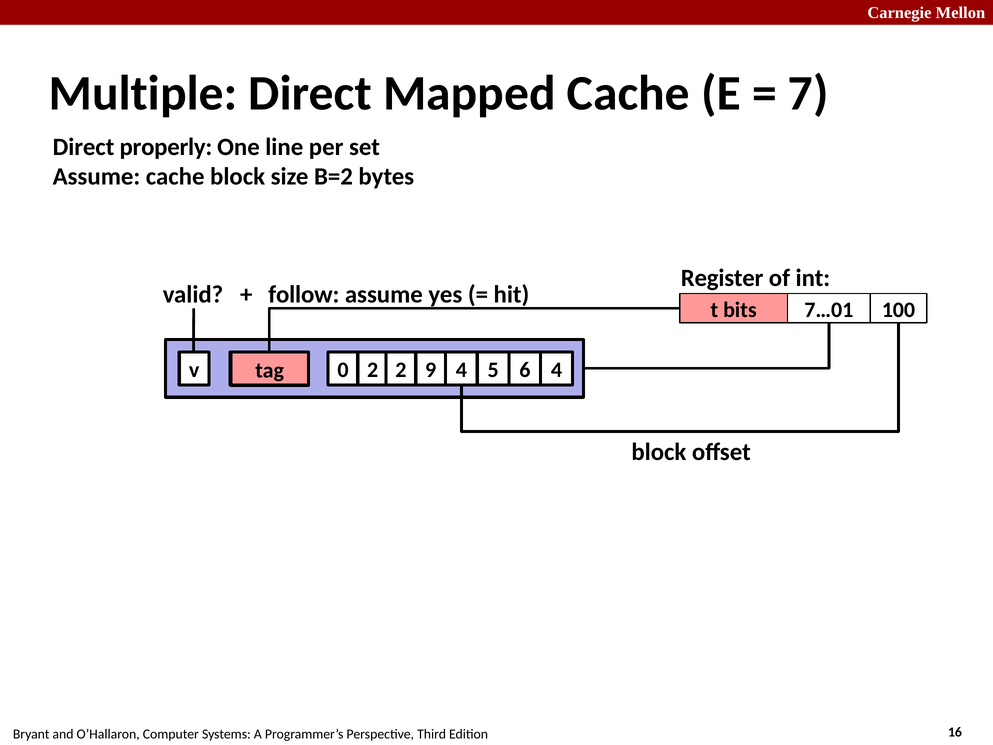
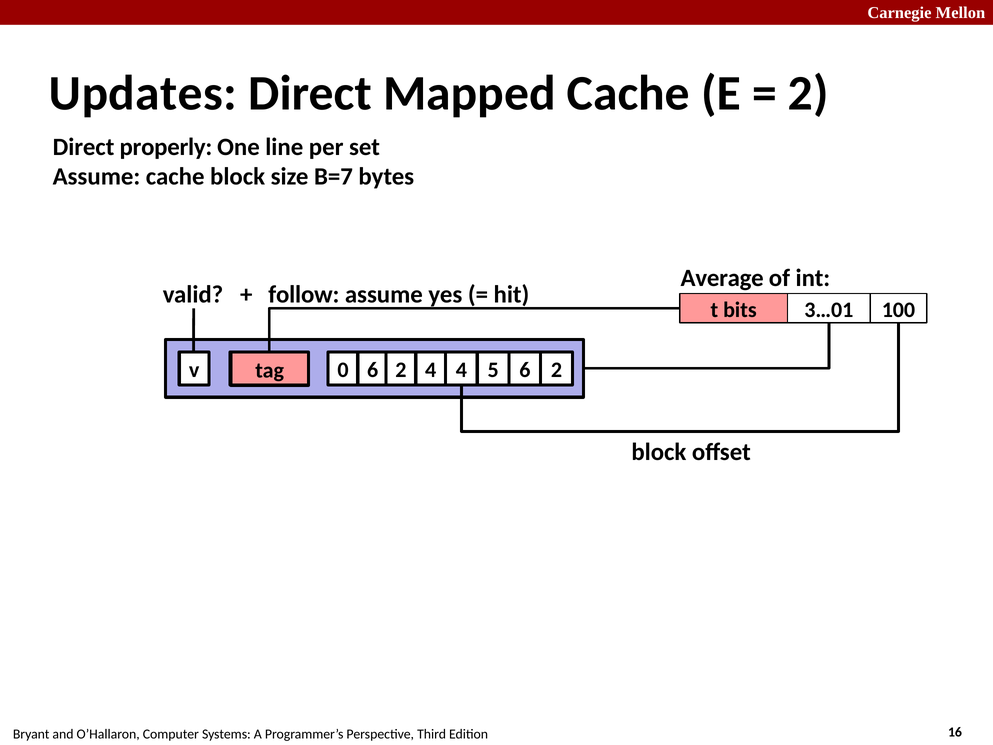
Multiple: Multiple -> Updates
7 at (808, 93): 7 -> 2
B=2: B=2 -> B=7
Register: Register -> Average
7…01: 7…01 -> 3…01
0 2: 2 -> 6
v 9: 9 -> 4
2 4: 4 -> 2
